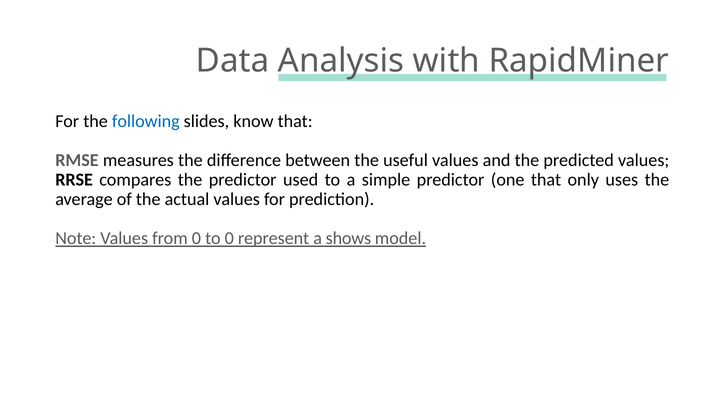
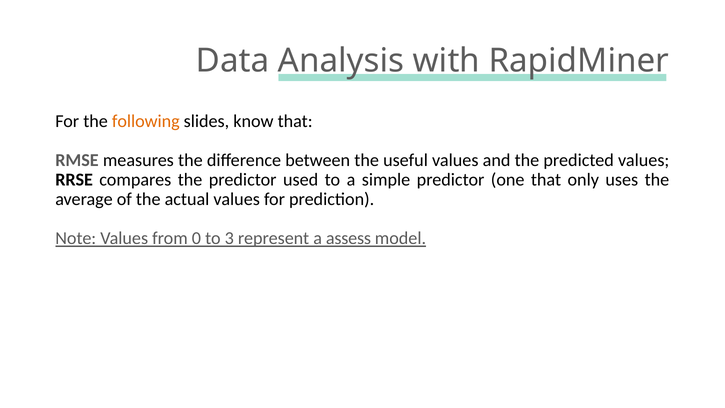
following colour: blue -> orange
to 0: 0 -> 3
shows: shows -> assess
